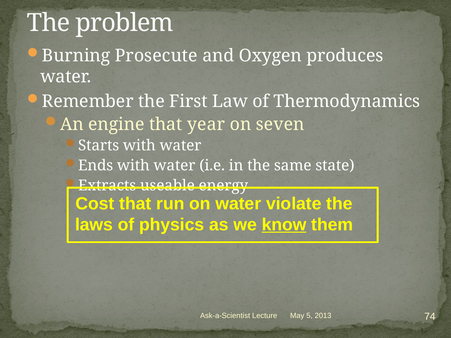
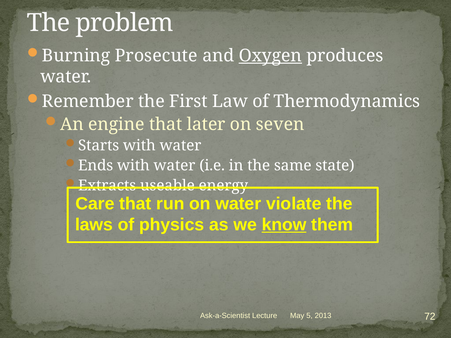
Oxygen underline: none -> present
year: year -> later
Cost: Cost -> Care
74: 74 -> 72
